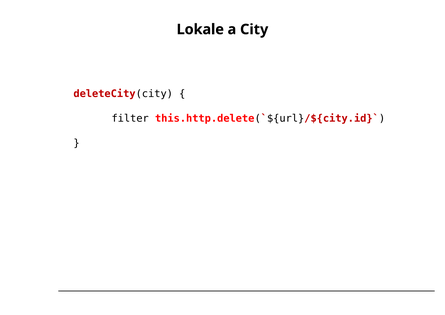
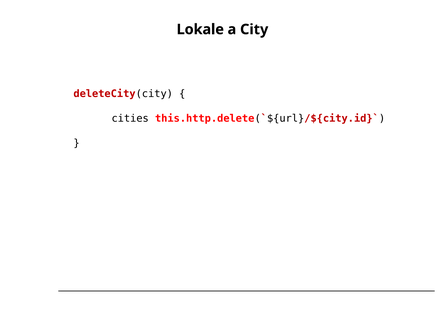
filter: filter -> cities
